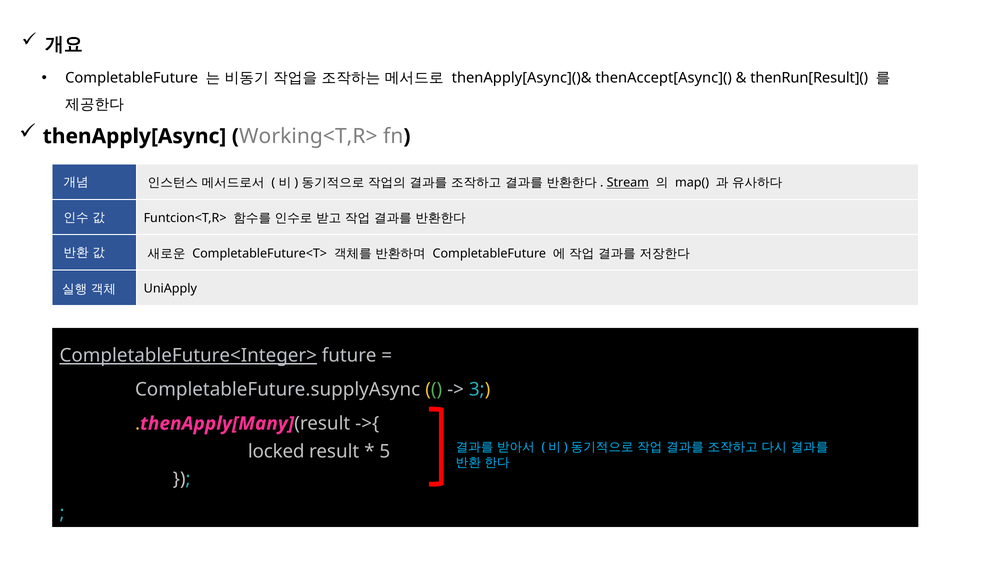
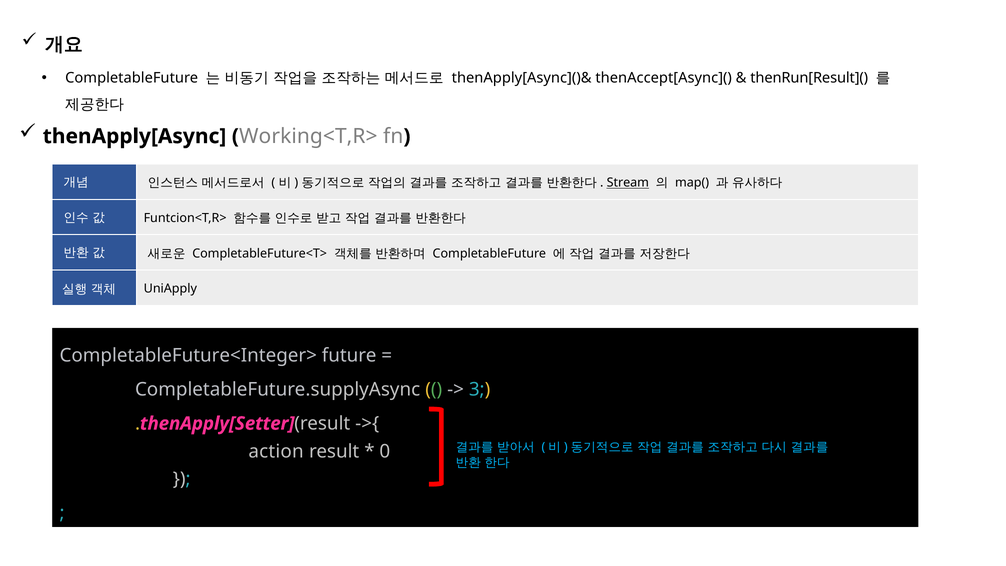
CompletableFuture<Integer> underline: present -> none
thenApply[Many: thenApply[Many -> thenApply[Setter
locked: locked -> action
5: 5 -> 0
